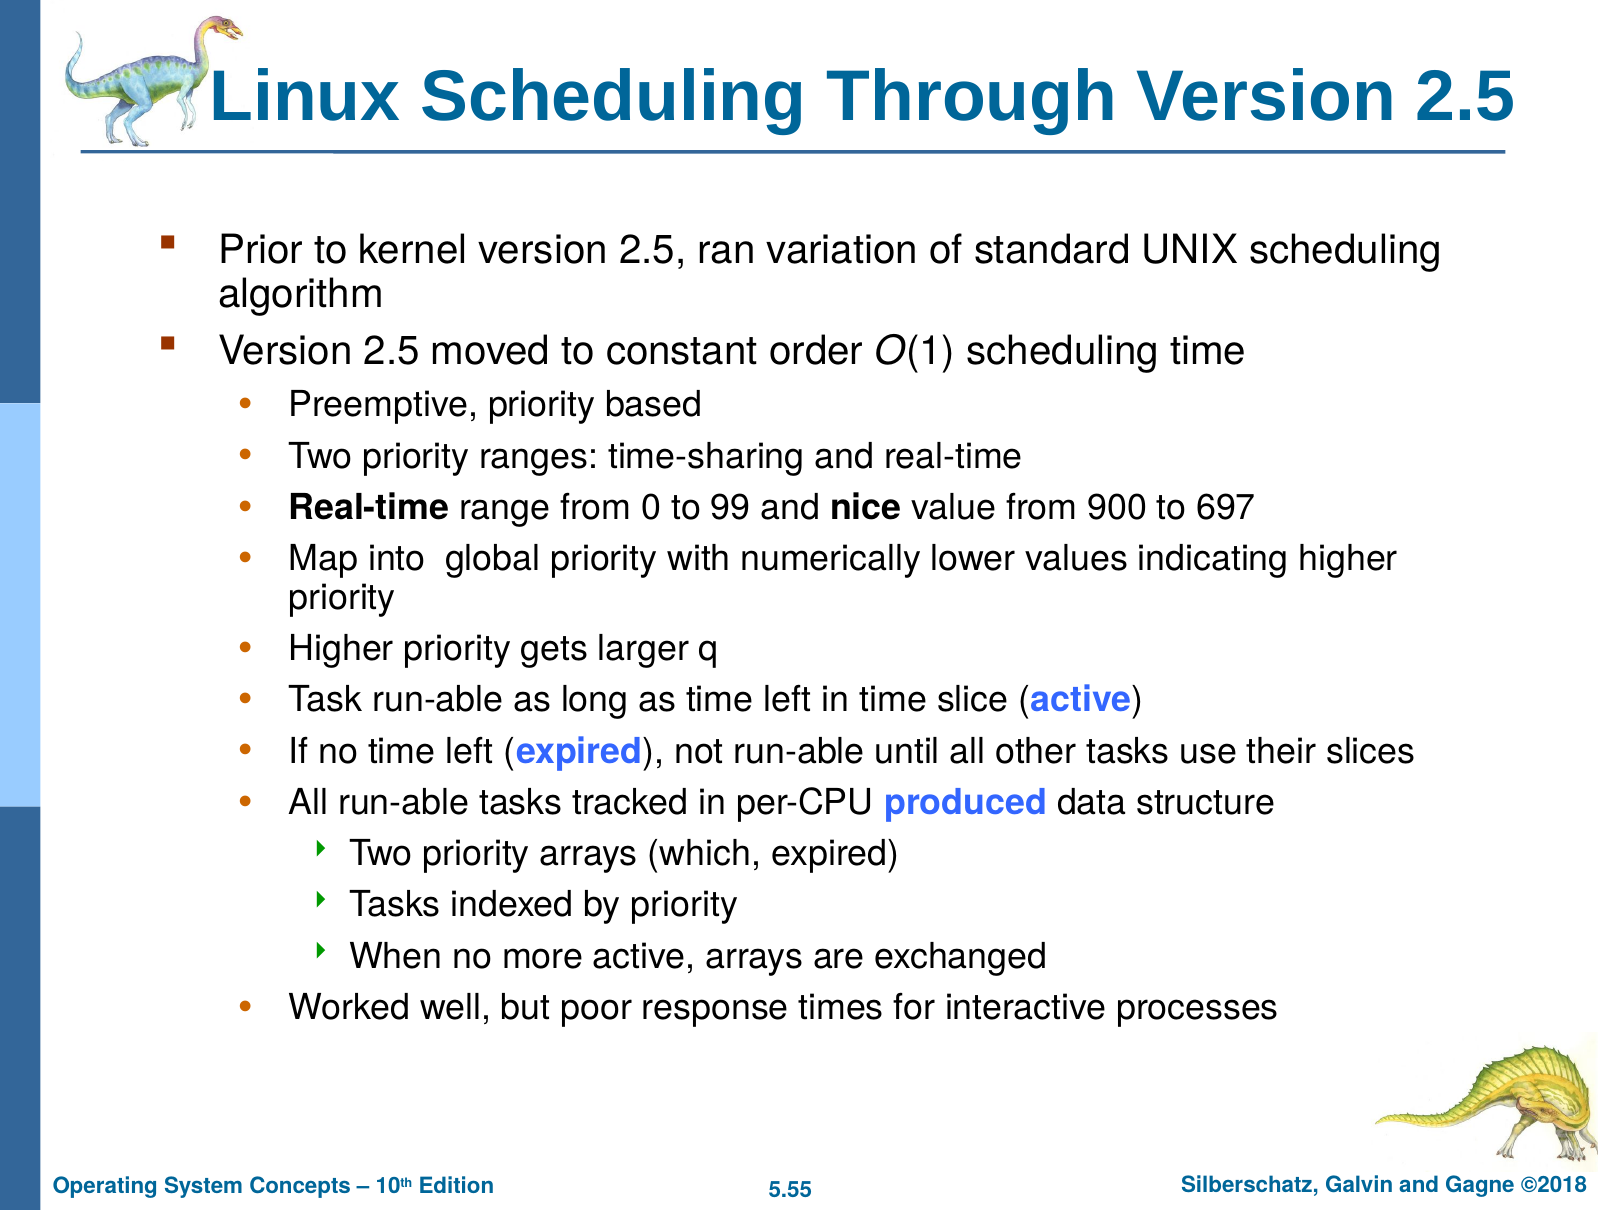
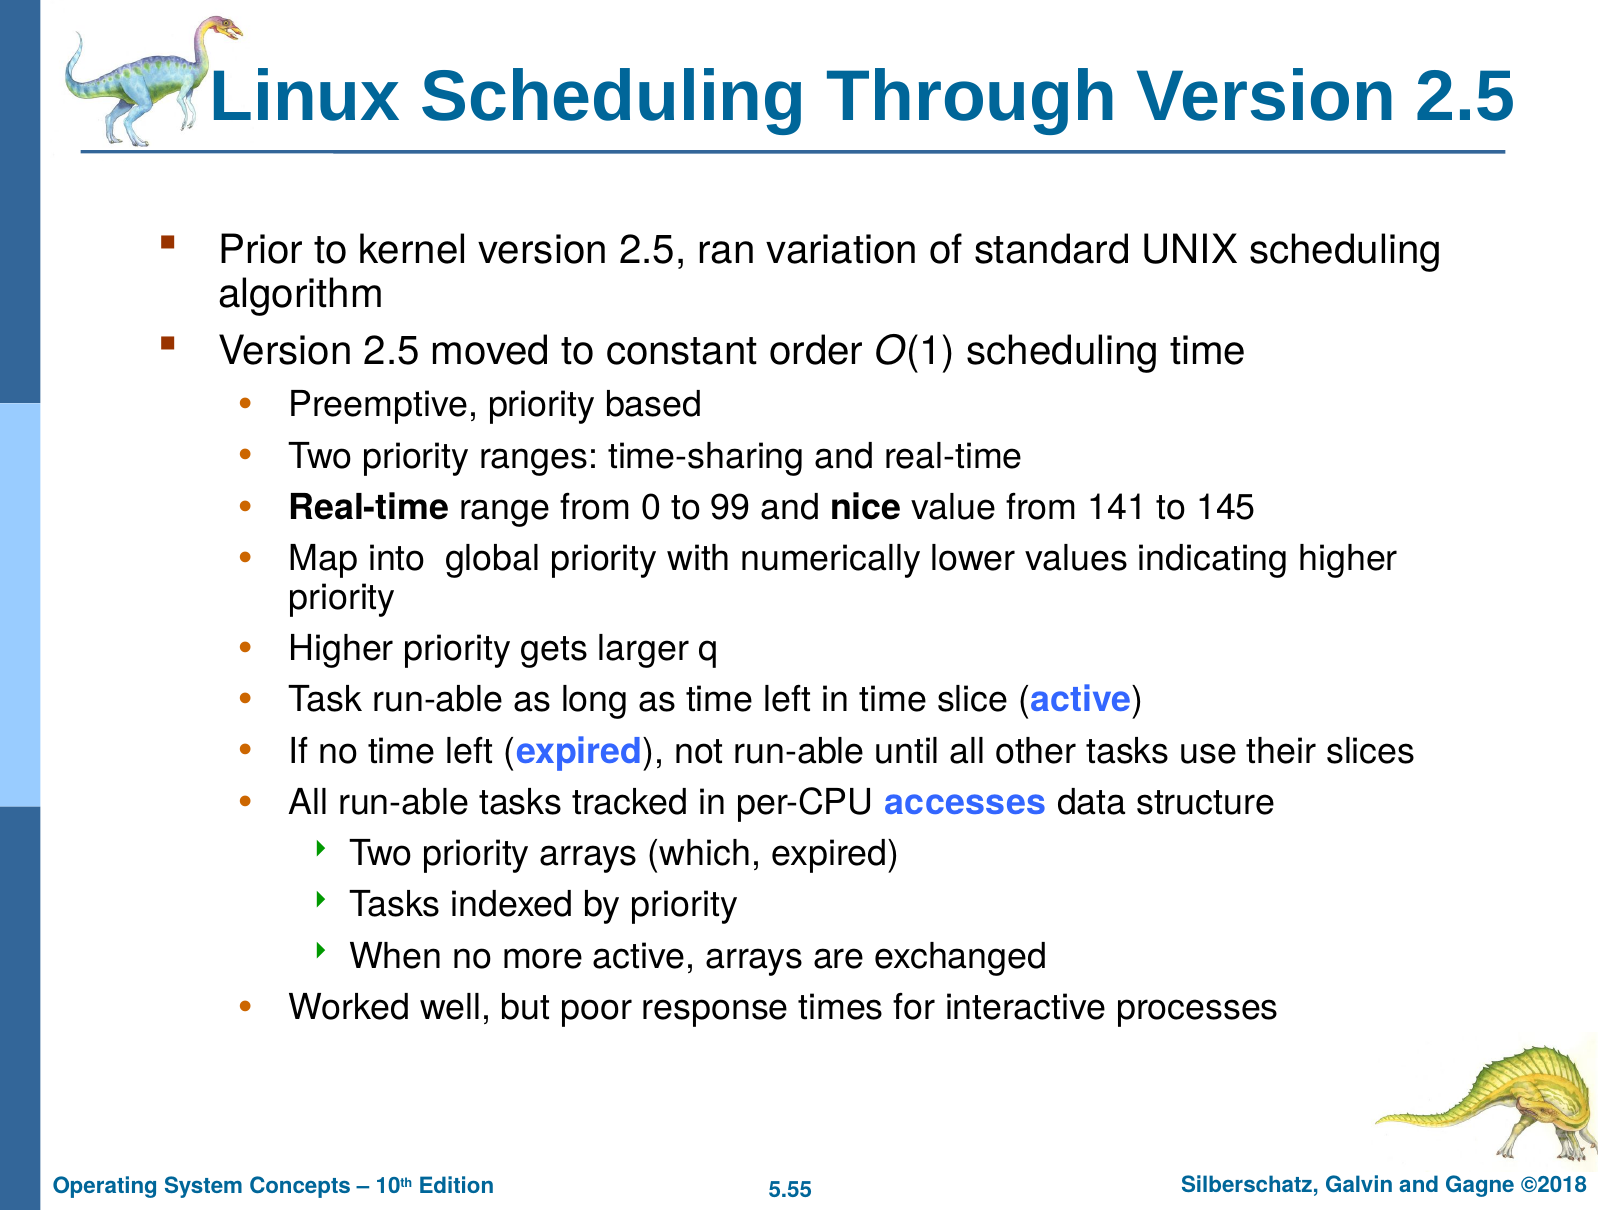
900: 900 -> 141
697: 697 -> 145
produced: produced -> accesses
